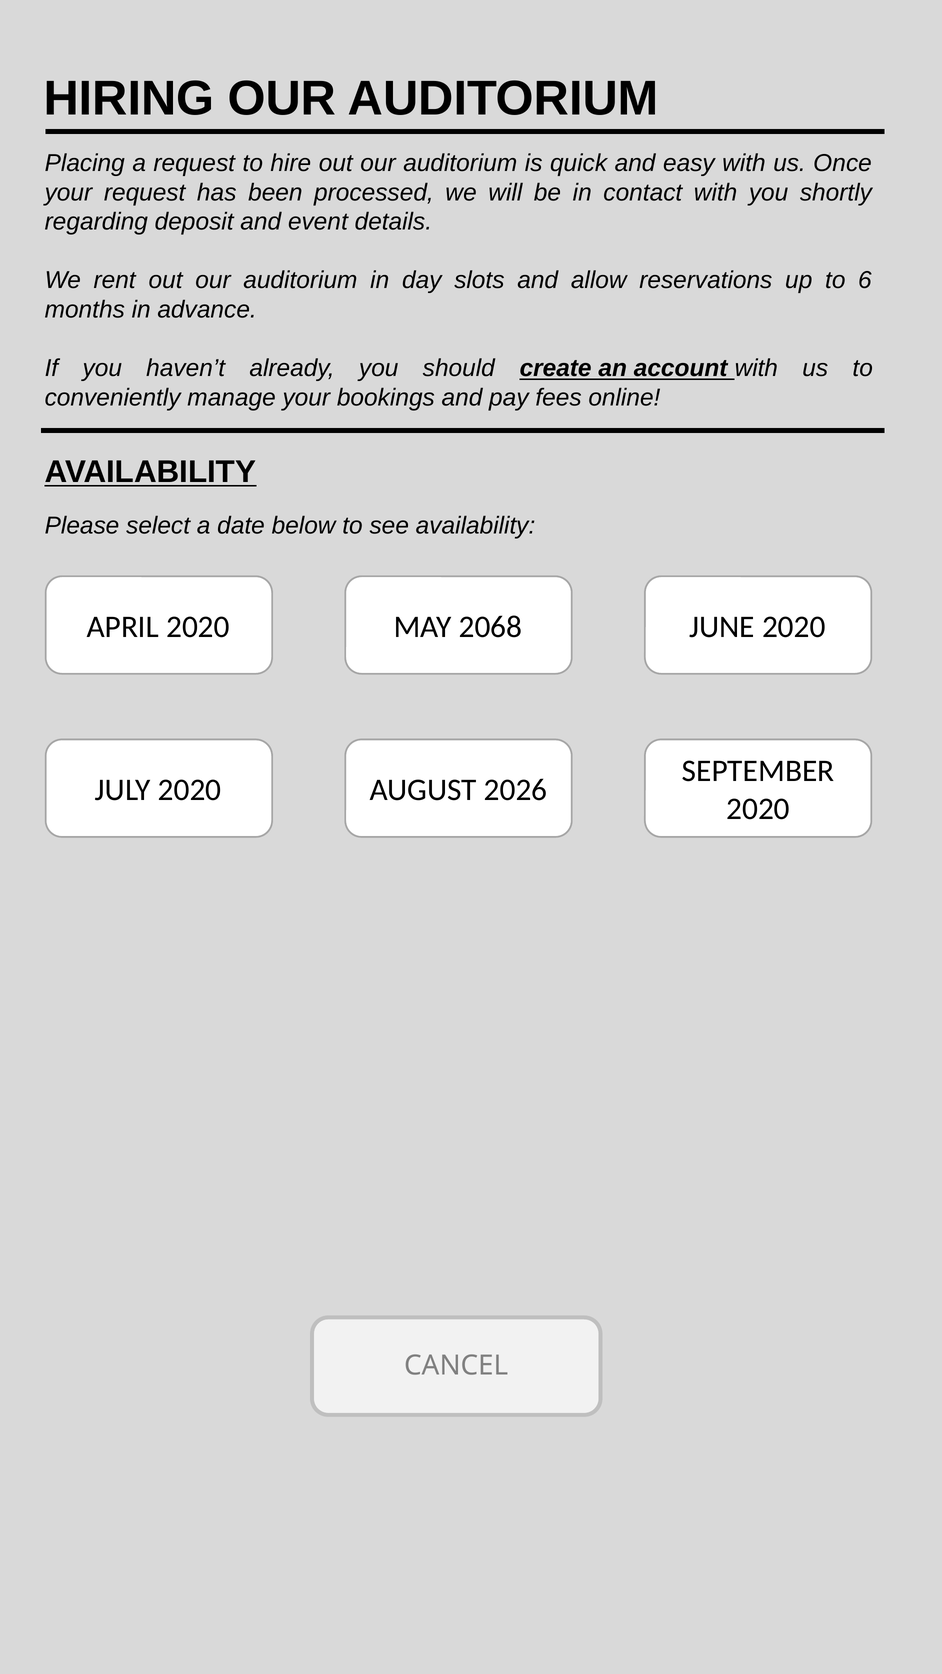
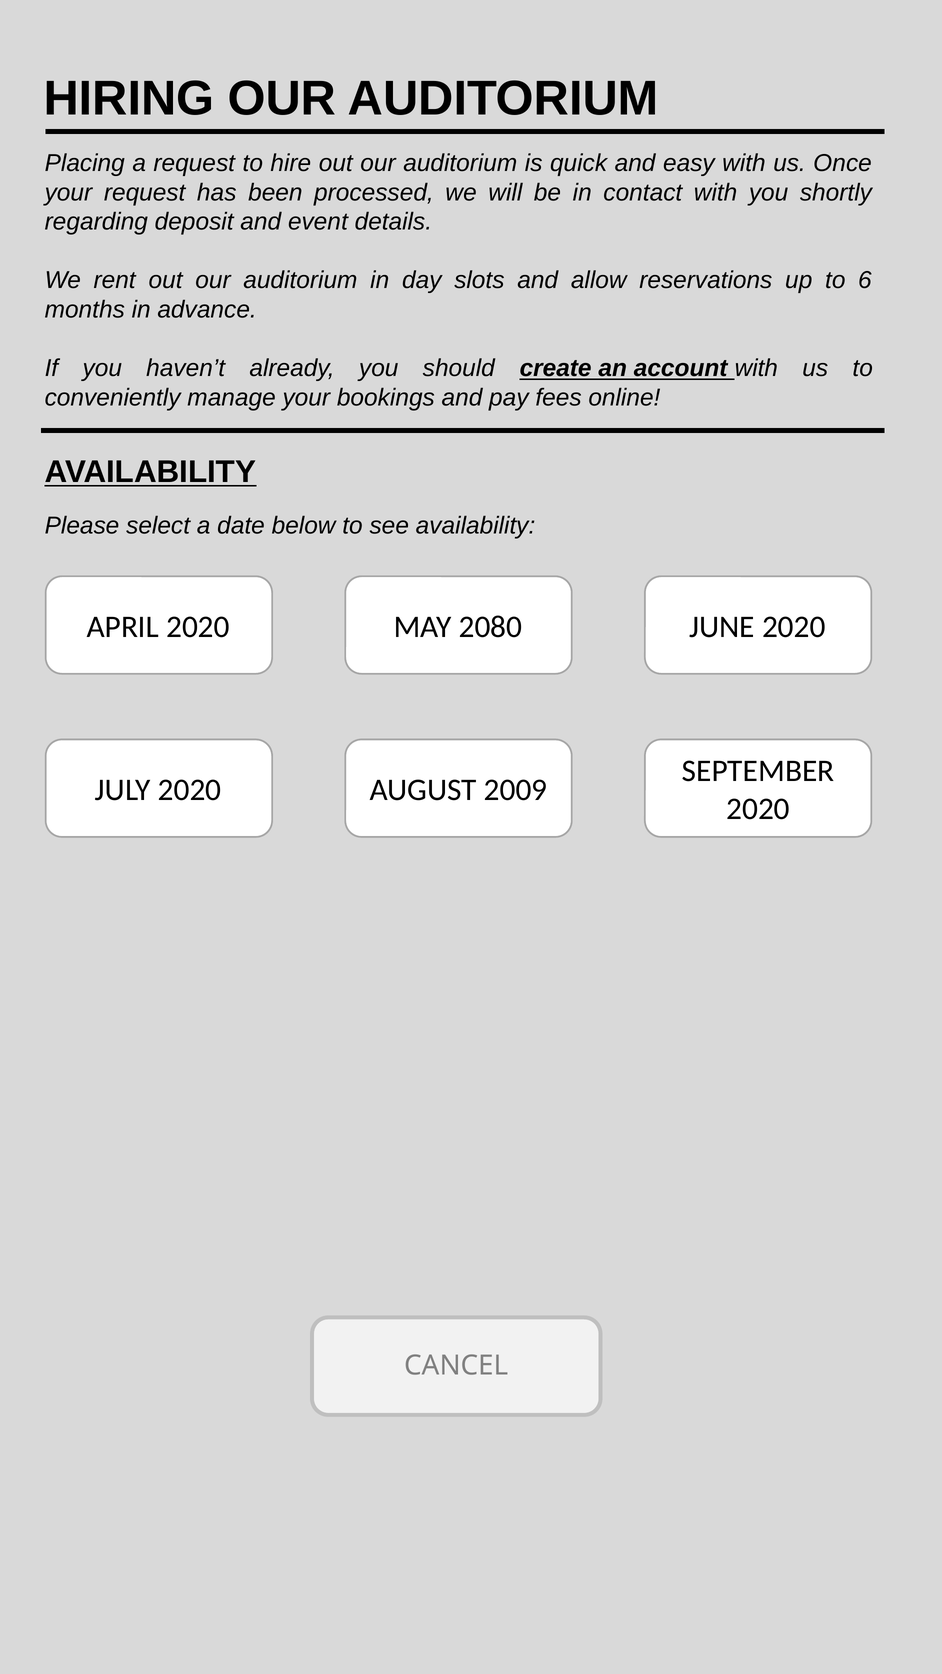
2068: 2068 -> 2080
2026: 2026 -> 2009
